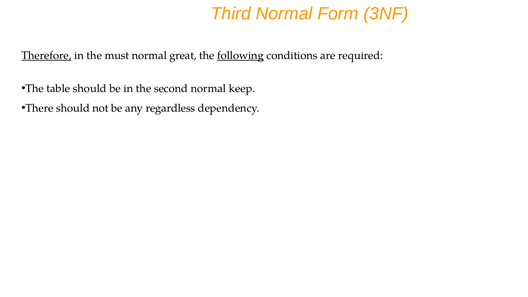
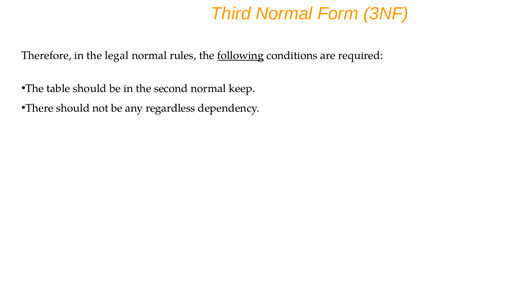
Therefore underline: present -> none
must: must -> legal
great: great -> rules
